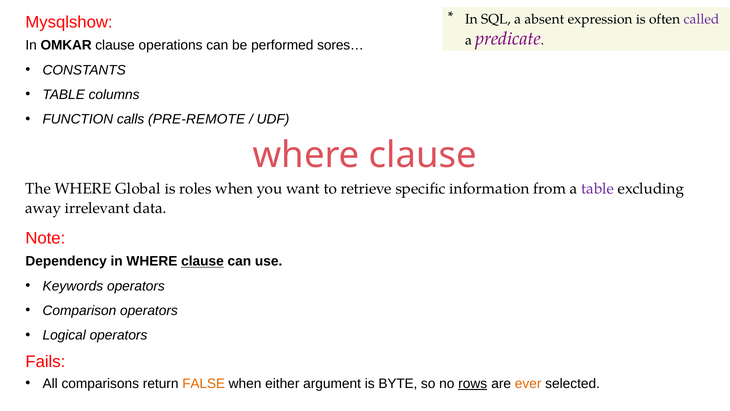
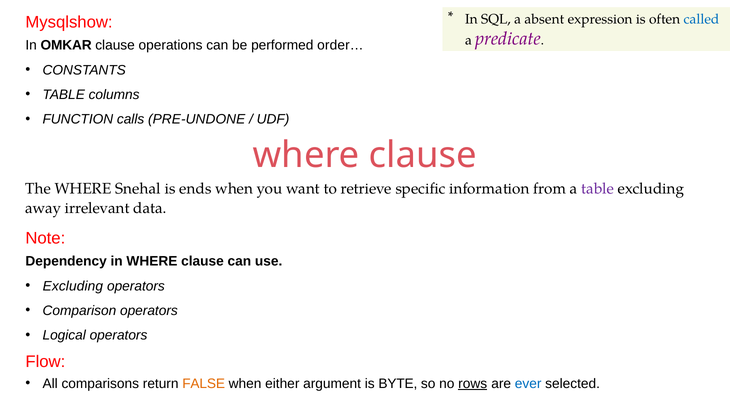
called colour: purple -> blue
sores…: sores… -> order…
PRE-REMOTE: PRE-REMOTE -> PRE-UNDONE
Global: Global -> Snehal
roles: roles -> ends
clause at (203, 261) underline: present -> none
Keywords at (73, 286): Keywords -> Excluding
Fails: Fails -> Flow
ever colour: orange -> blue
